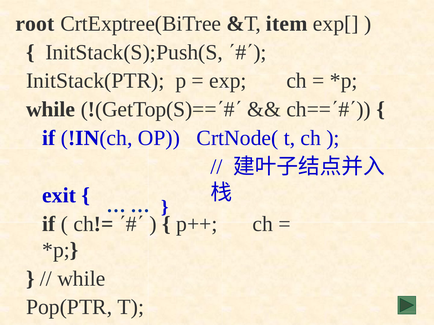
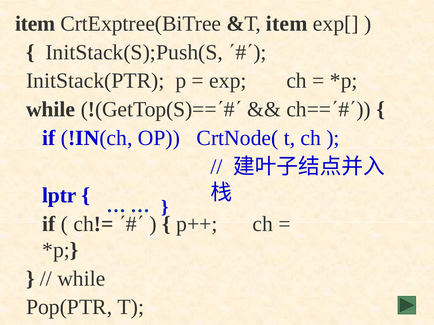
root at (35, 24): root -> item
exit: exit -> lptr
